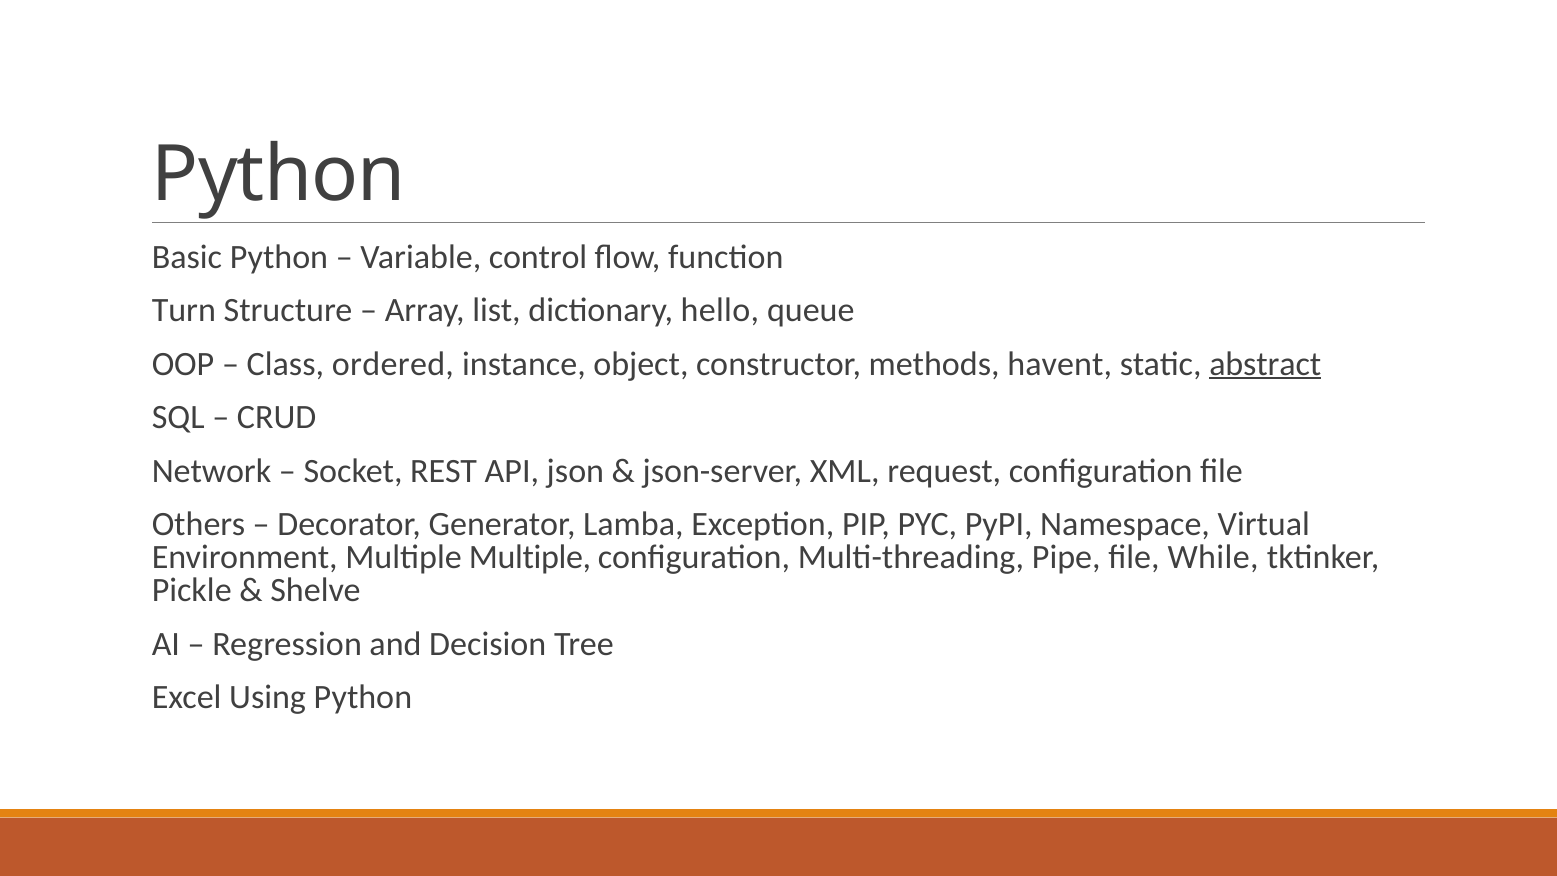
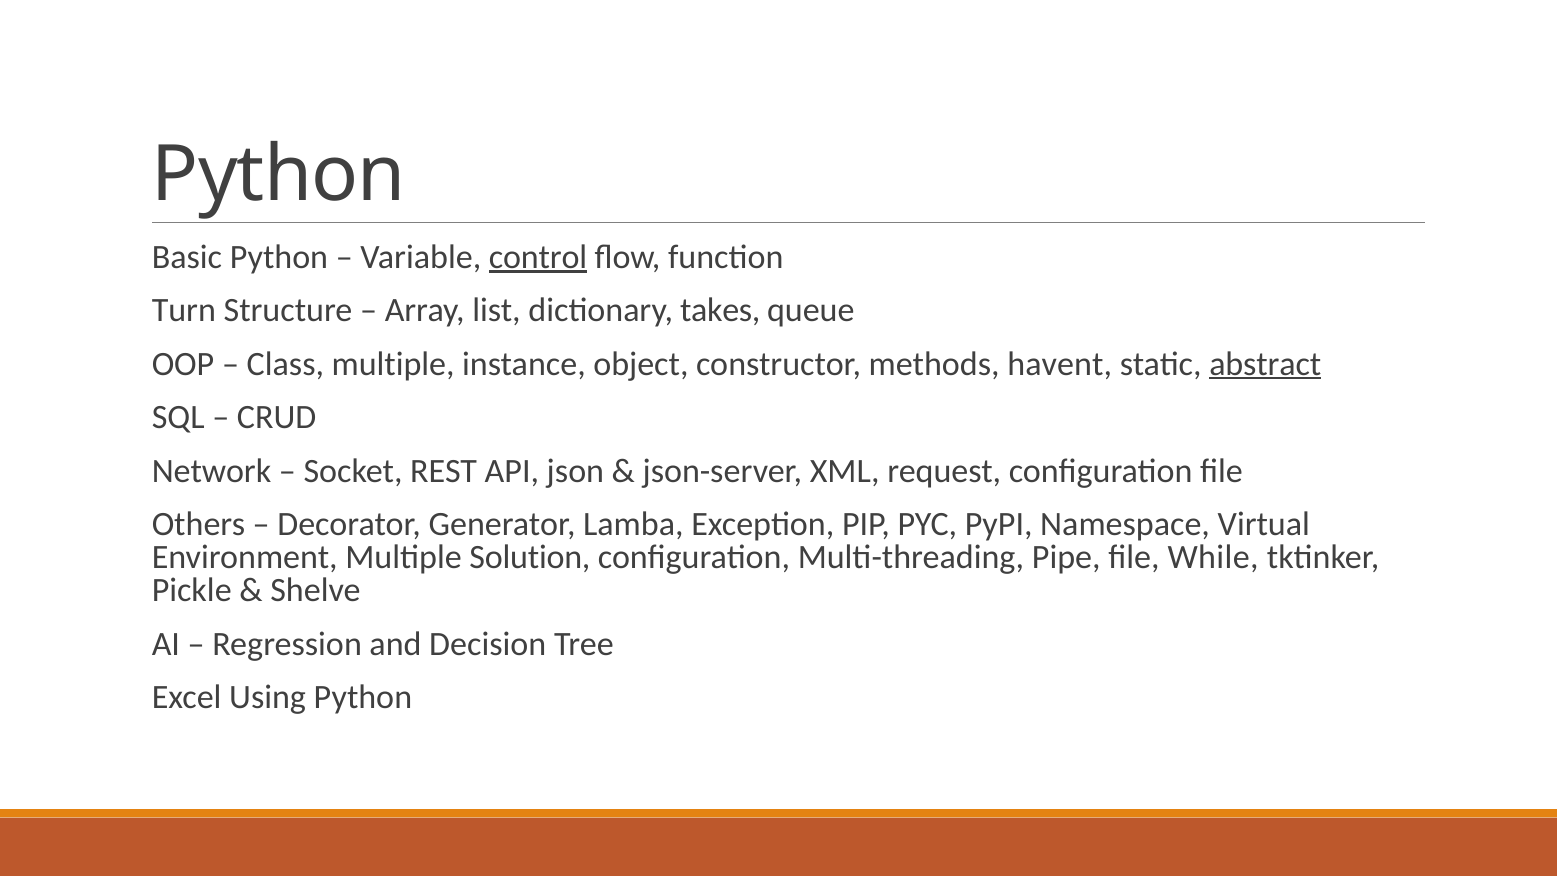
control underline: none -> present
hello: hello -> takes
Class ordered: ordered -> multiple
Multiple Multiple: Multiple -> Solution
